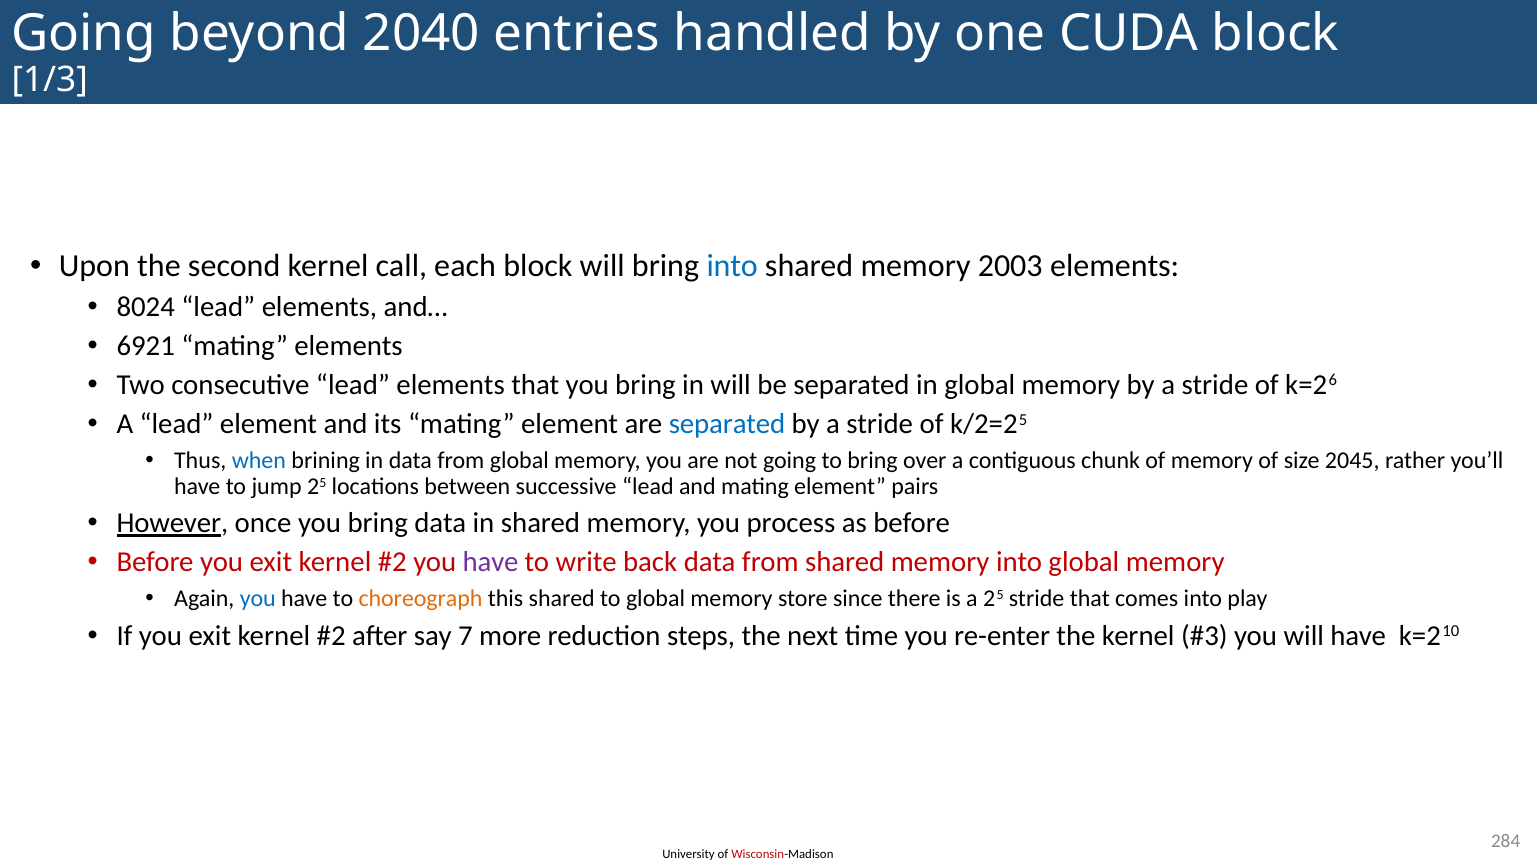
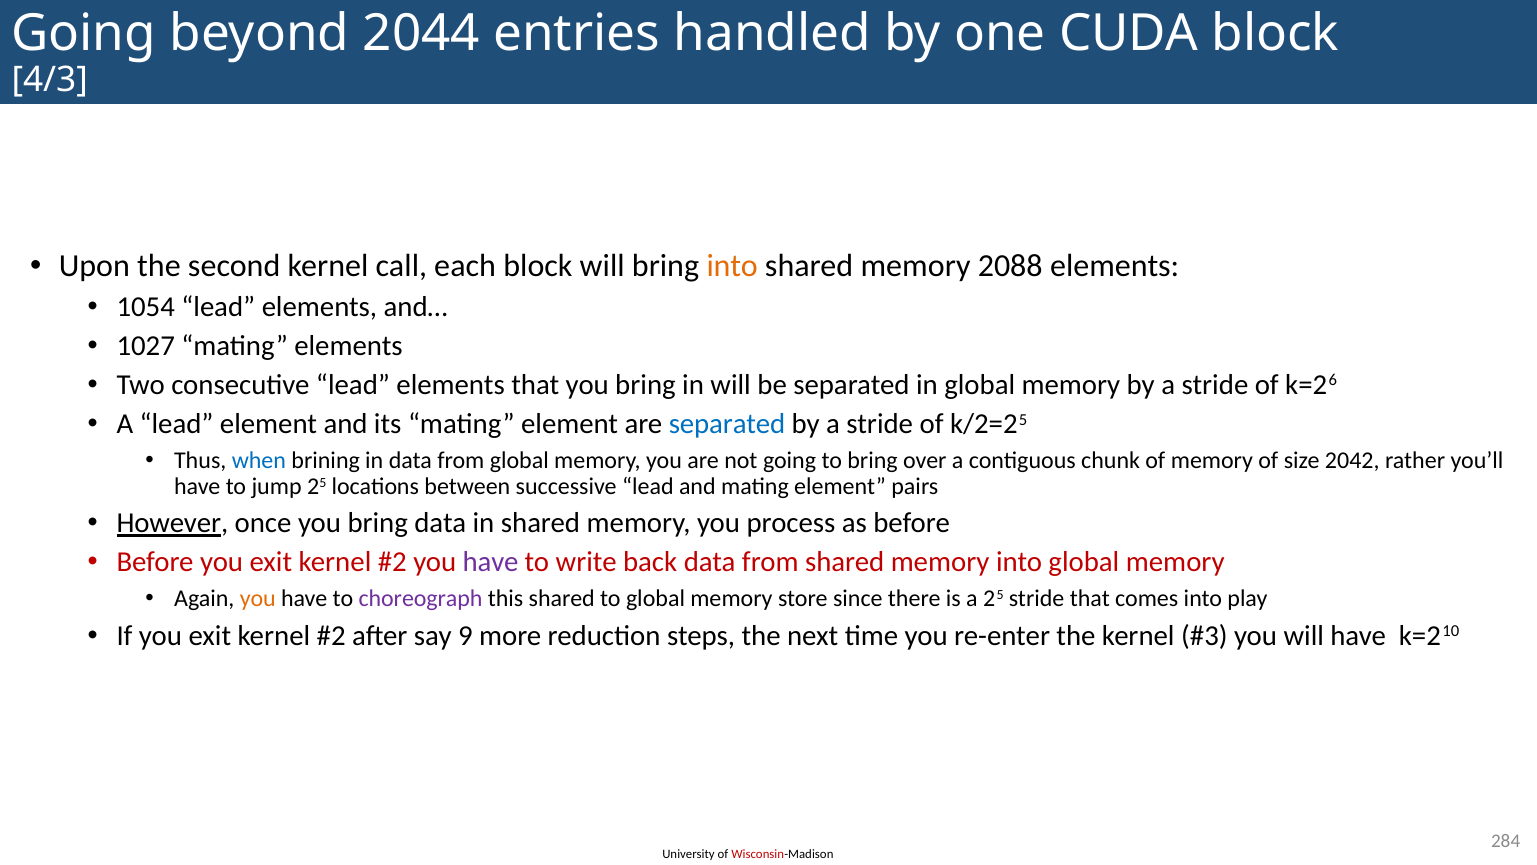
2040: 2040 -> 2044
1/3: 1/3 -> 4/3
into at (732, 266) colour: blue -> orange
2003: 2003 -> 2088
8024: 8024 -> 1054
6921: 6921 -> 1027
2045: 2045 -> 2042
you at (258, 599) colour: blue -> orange
choreograph colour: orange -> purple
7: 7 -> 9
